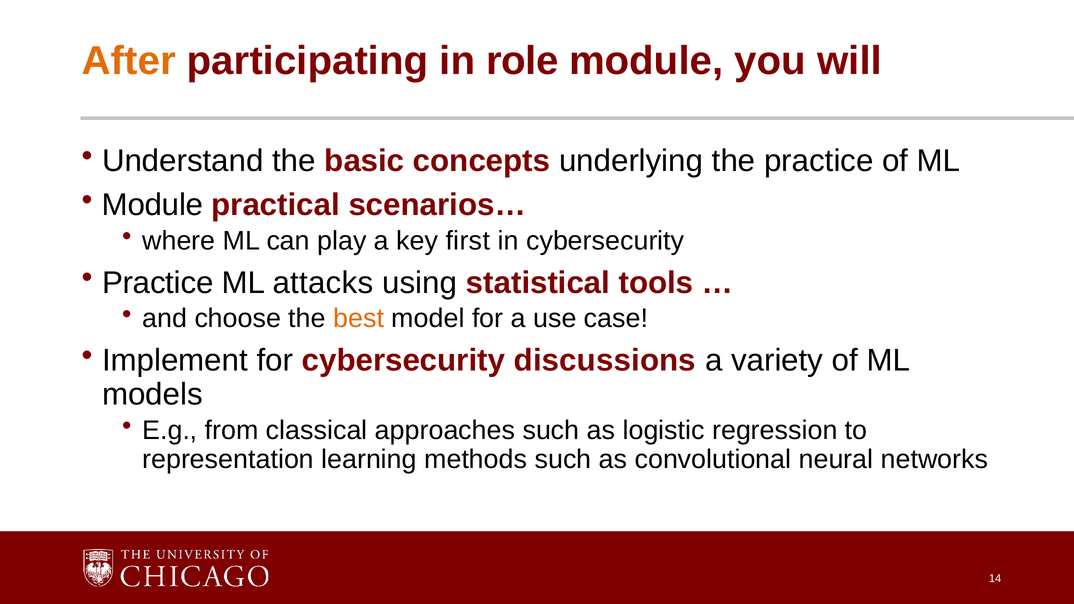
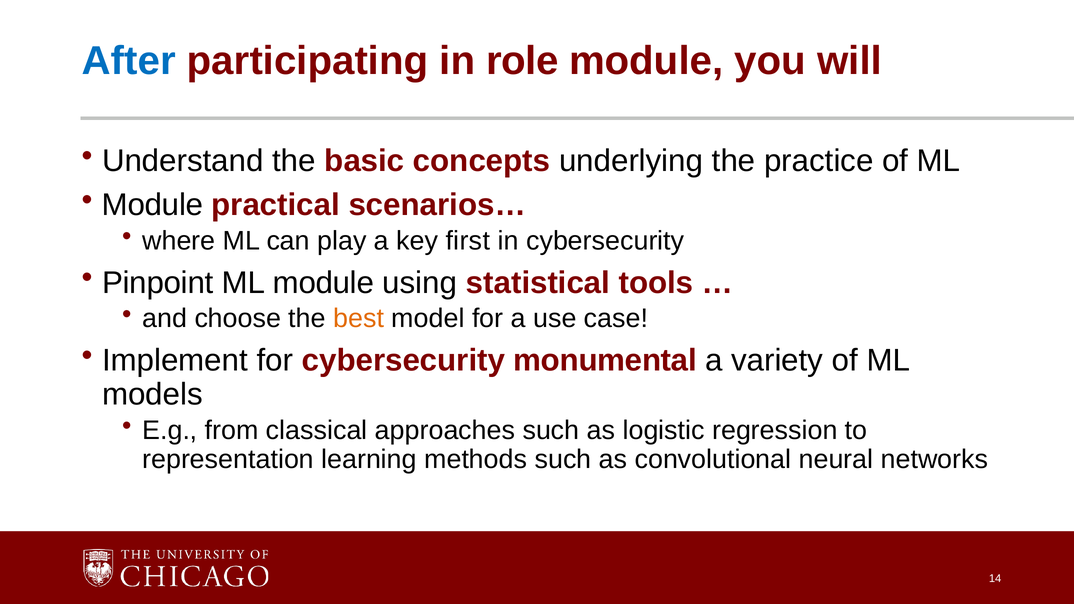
After colour: orange -> blue
Practice at (158, 283): Practice -> Pinpoint
ML attacks: attacks -> module
discussions: discussions -> monumental
